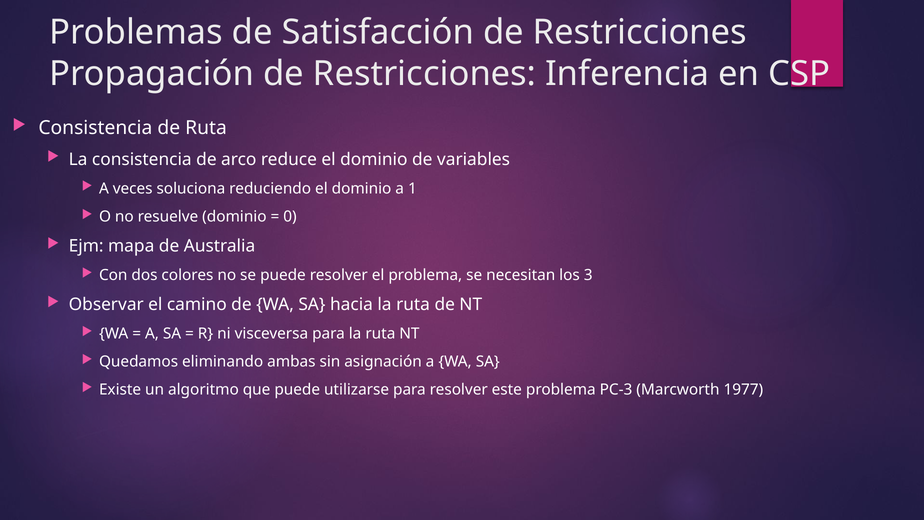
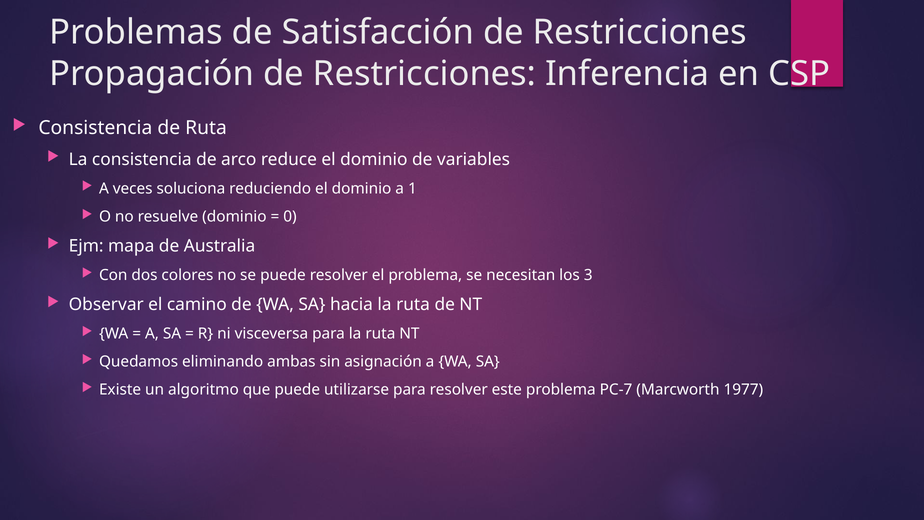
PC-3: PC-3 -> PC-7
